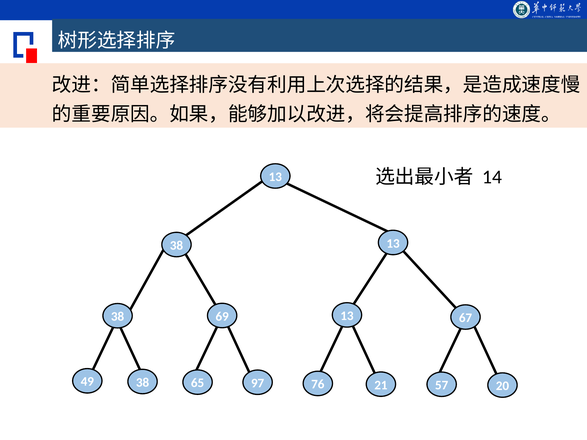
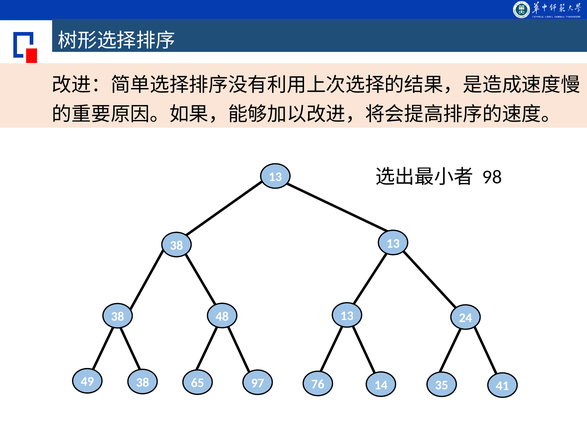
14: 14 -> 98
69: 69 -> 48
67: 67 -> 24
20: 20 -> 41
21: 21 -> 14
57: 57 -> 35
